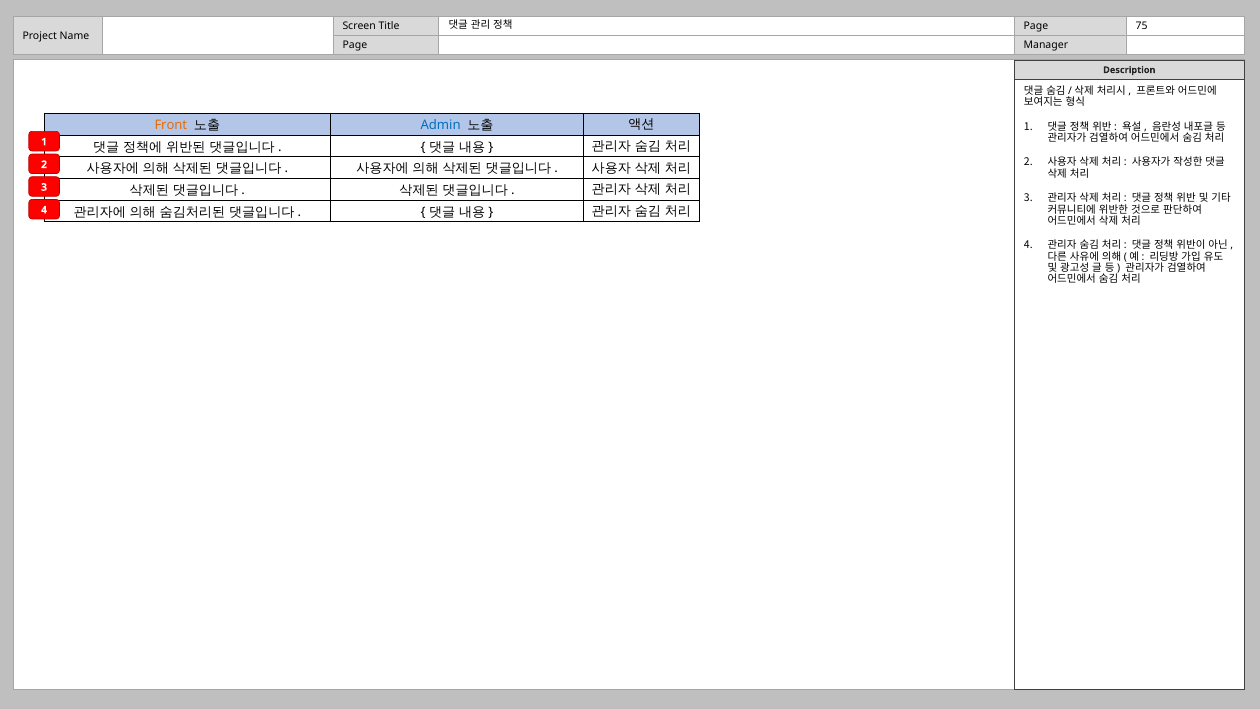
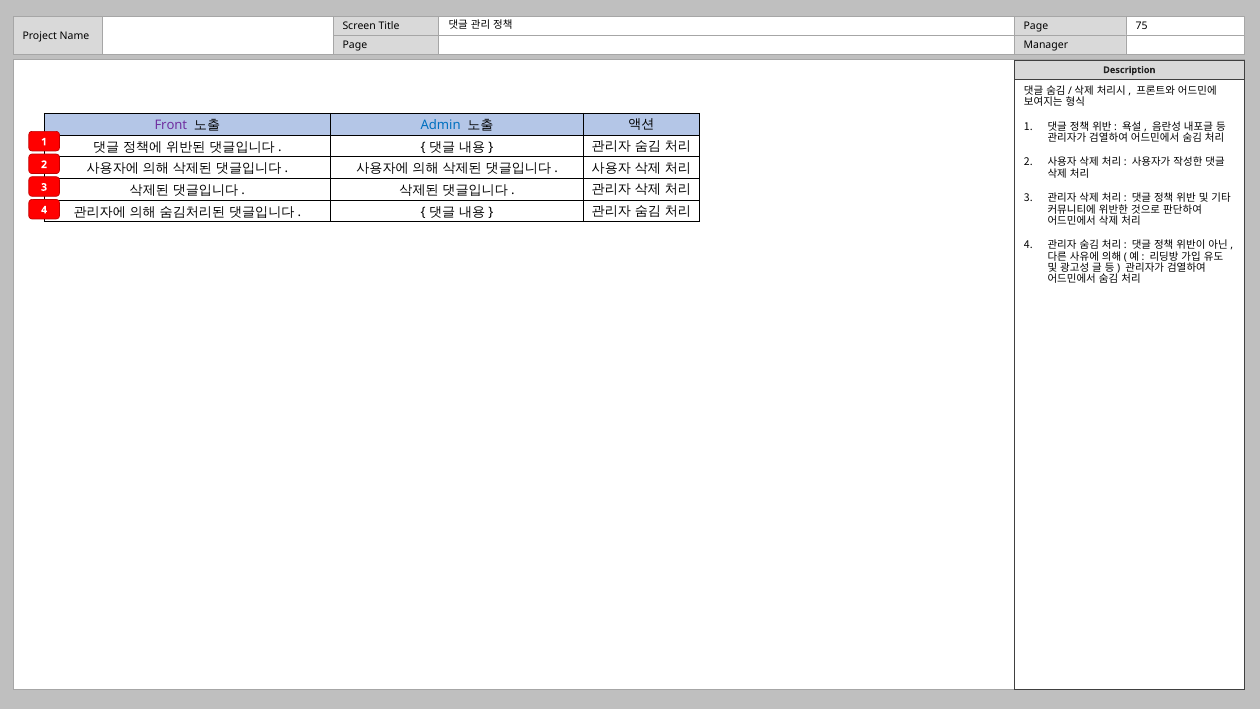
Front colour: orange -> purple
